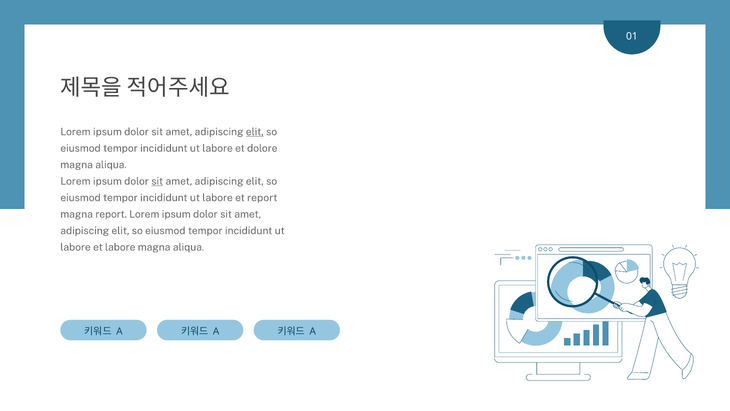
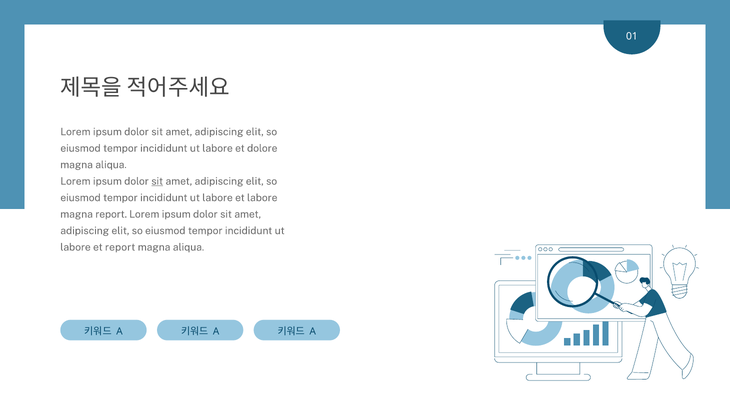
elit at (255, 132) underline: present -> none
et report: report -> labore
et labore: labore -> report
